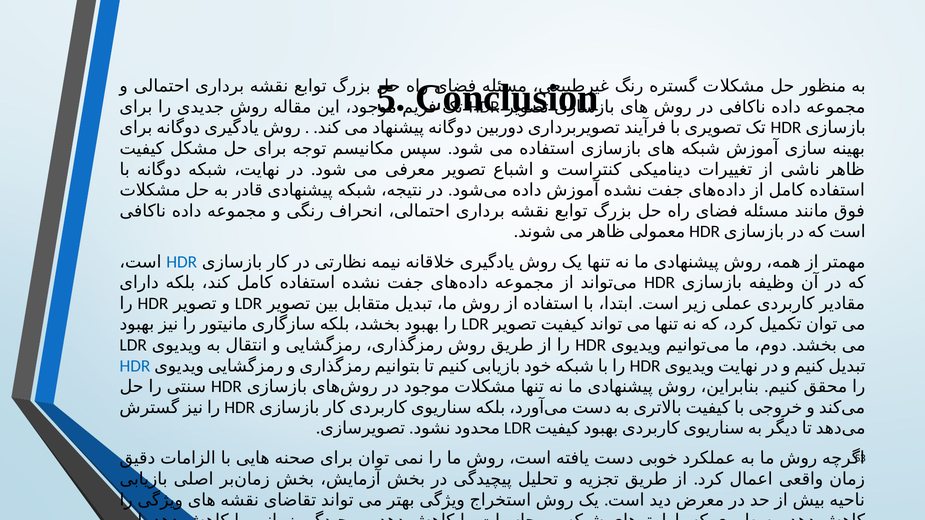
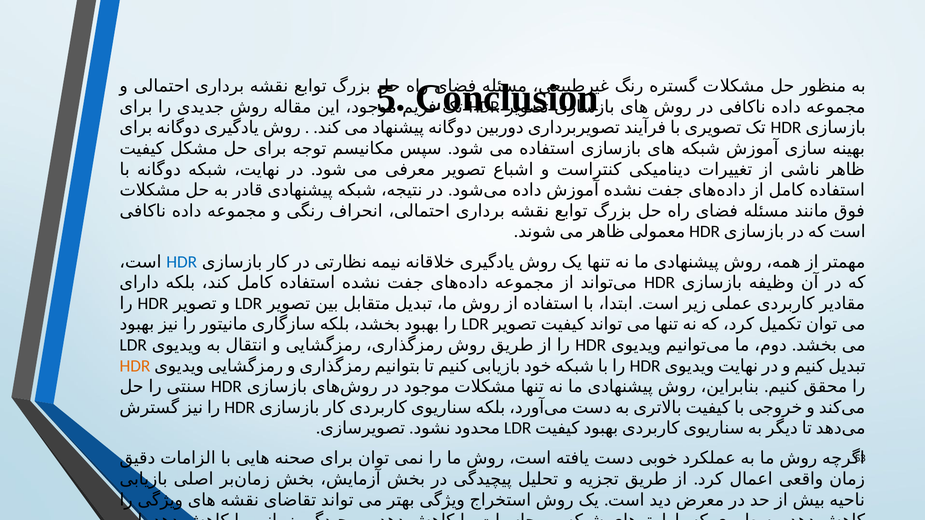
HDR at (135, 366) colour: blue -> orange
